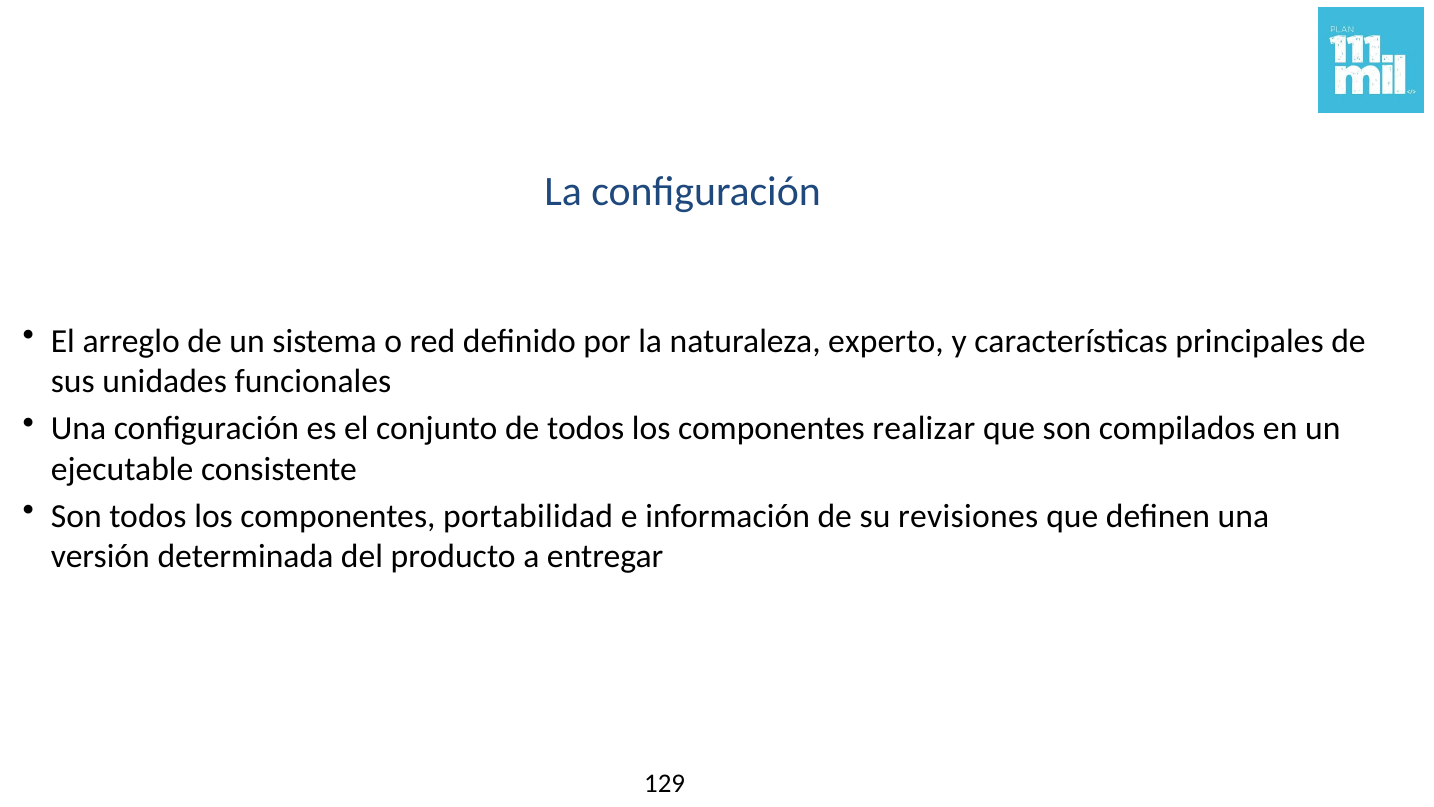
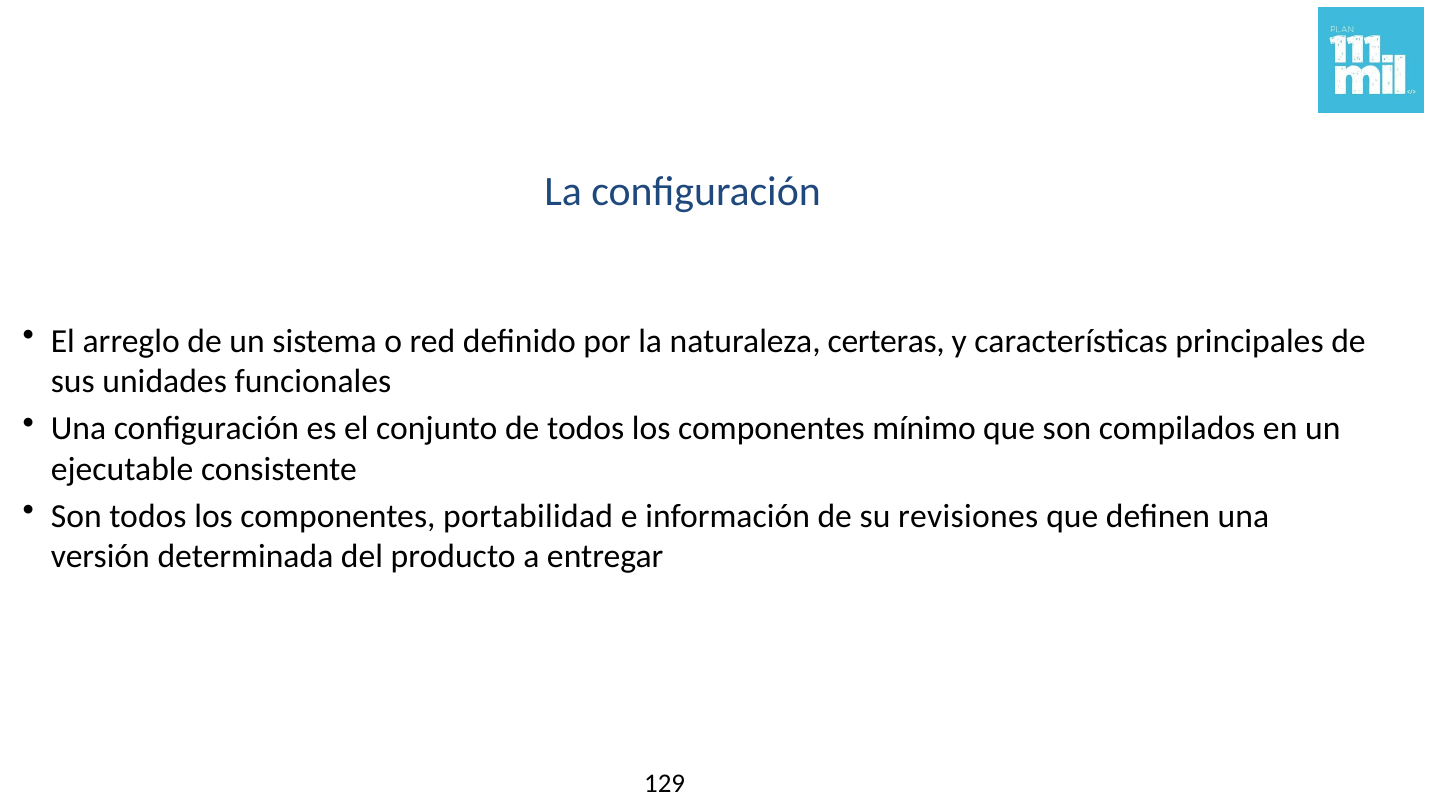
experto: experto -> certeras
realizar: realizar -> mínimo
